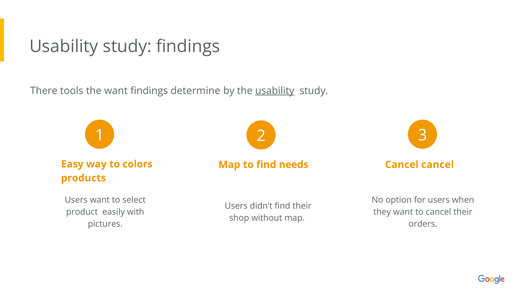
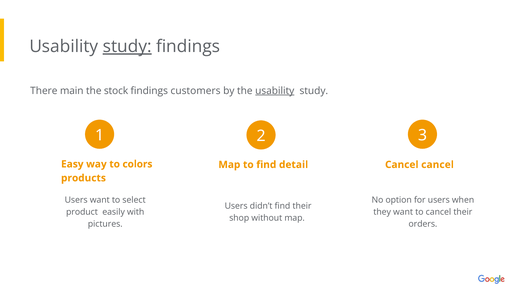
study at (127, 47) underline: none -> present
tools: tools -> main
the want: want -> stock
determine: determine -> customers
needs: needs -> detail
